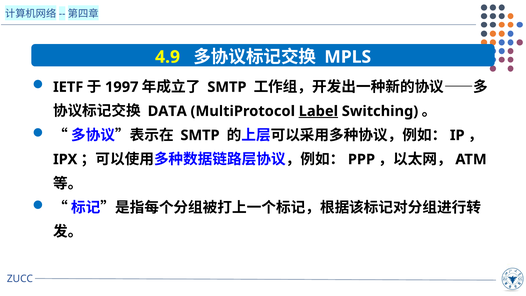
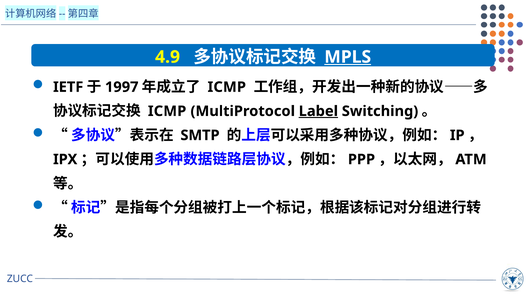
MPLS underline: none -> present
SMTP at (227, 87): SMTP -> ICMP
DATA at (167, 111): DATA -> ICMP
